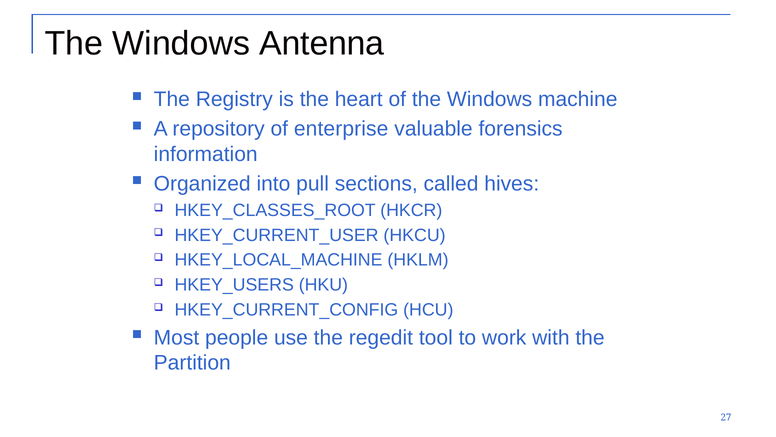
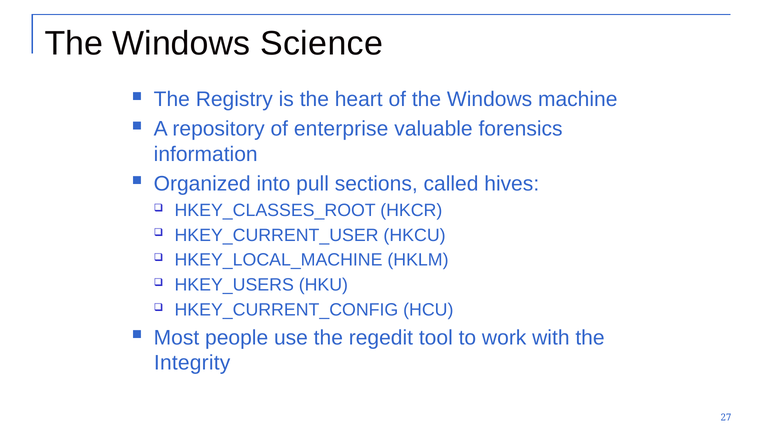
Antenna: Antenna -> Science
Partition: Partition -> Integrity
